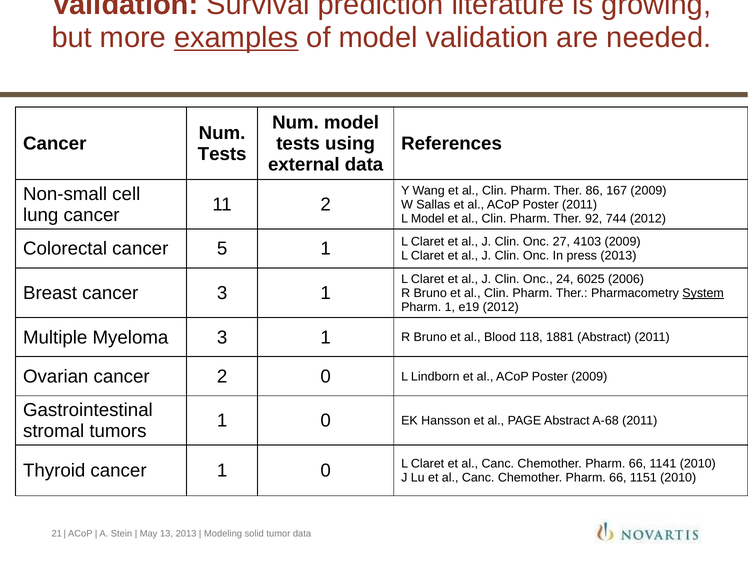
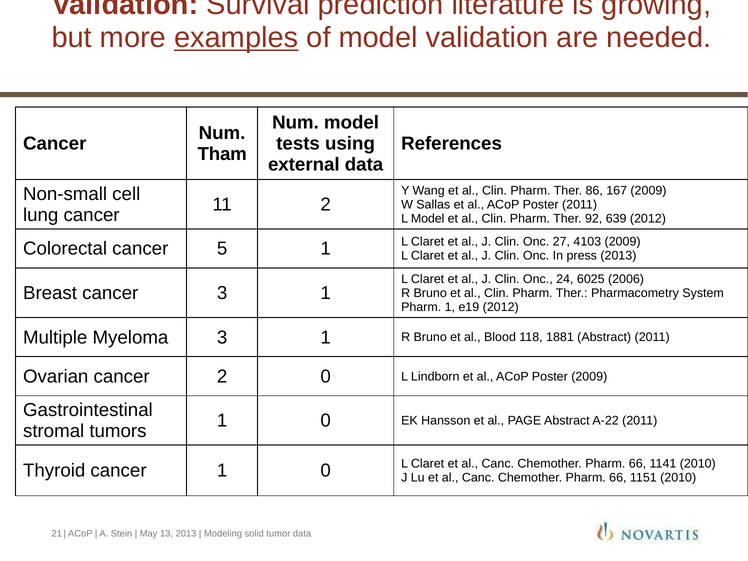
Tests at (222, 154): Tests -> Tham
744: 744 -> 639
System underline: present -> none
A-68: A-68 -> A-22
